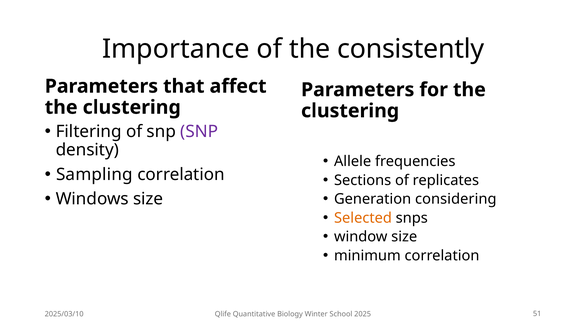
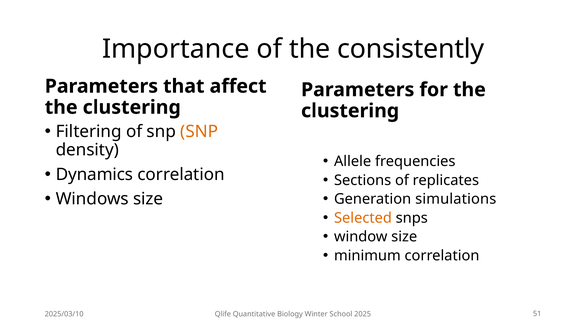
SNP at (199, 132) colour: purple -> orange
Sampling: Sampling -> Dynamics
considering: considering -> simulations
